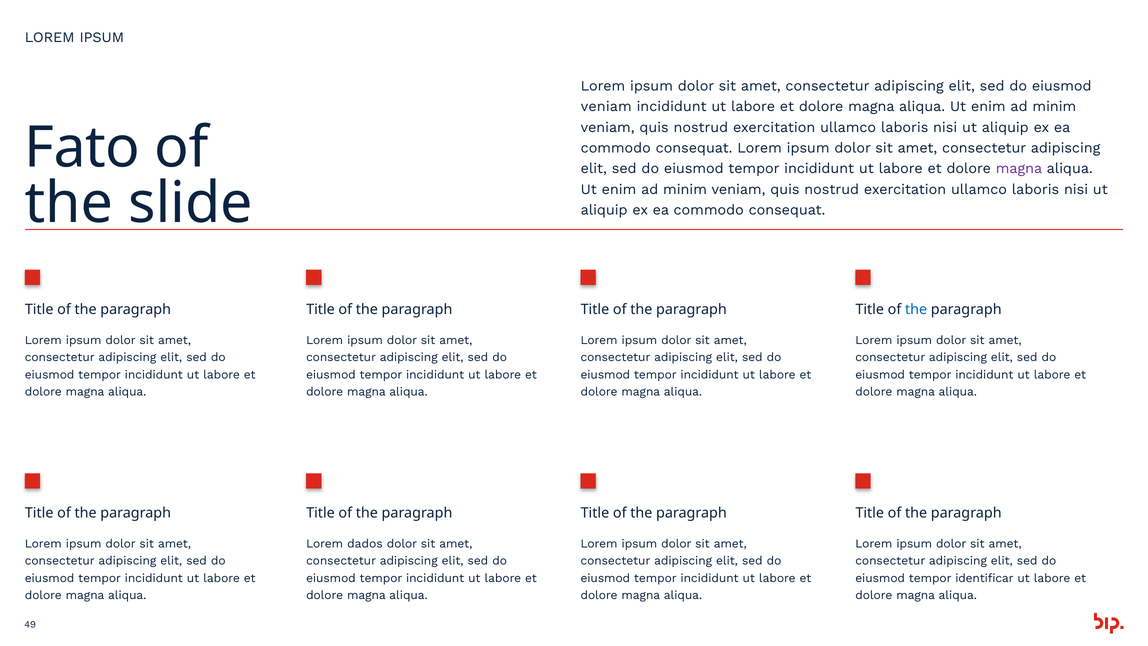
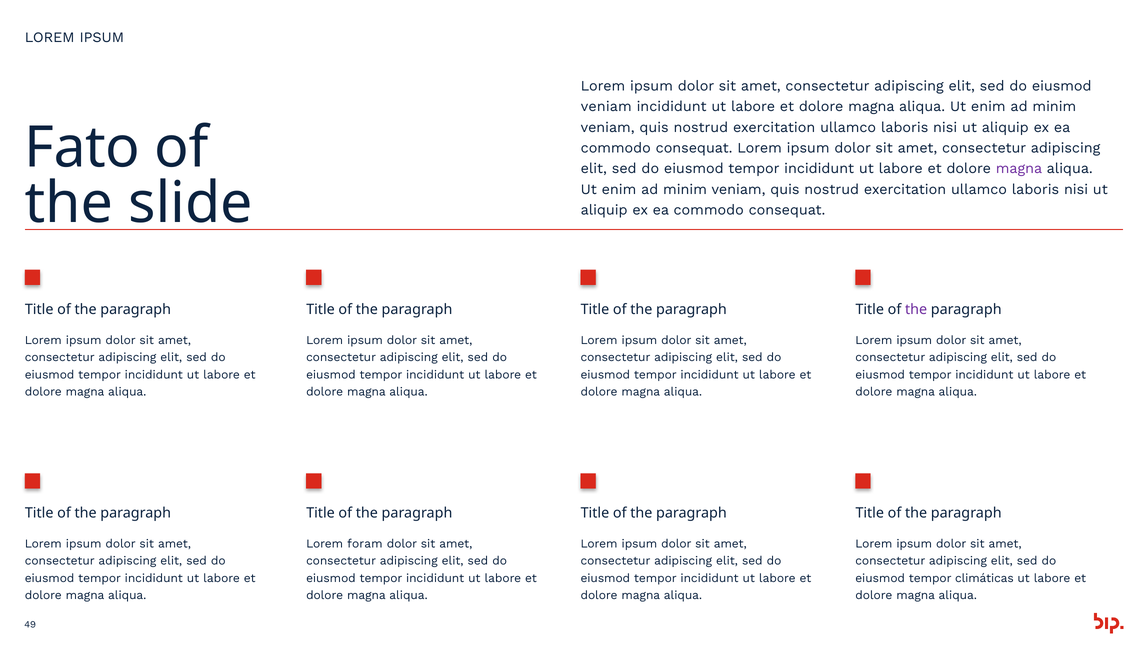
the at (916, 309) colour: blue -> purple
dados: dados -> foram
identificar: identificar -> climáticas
